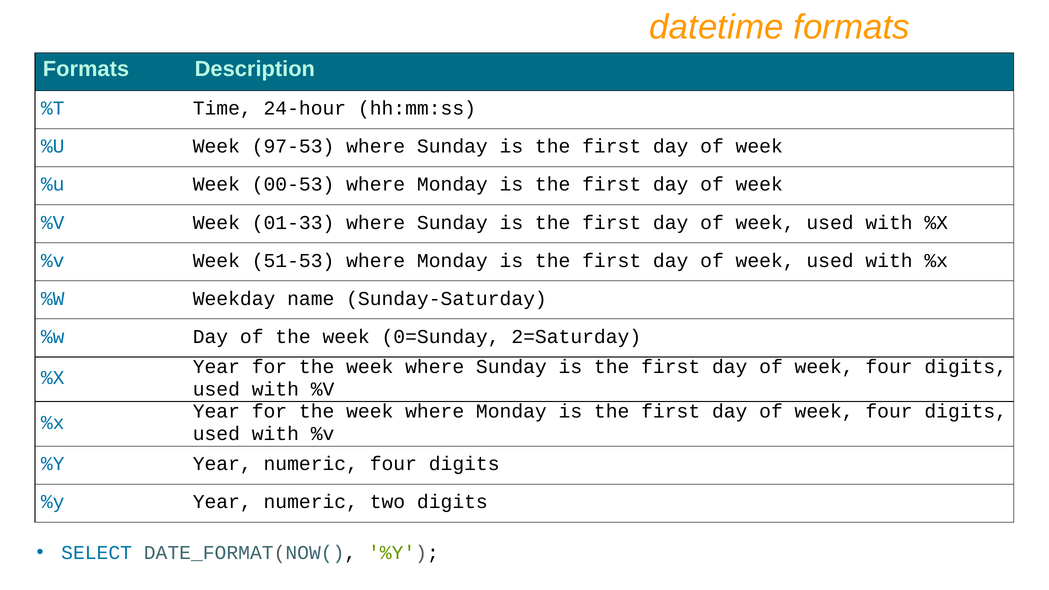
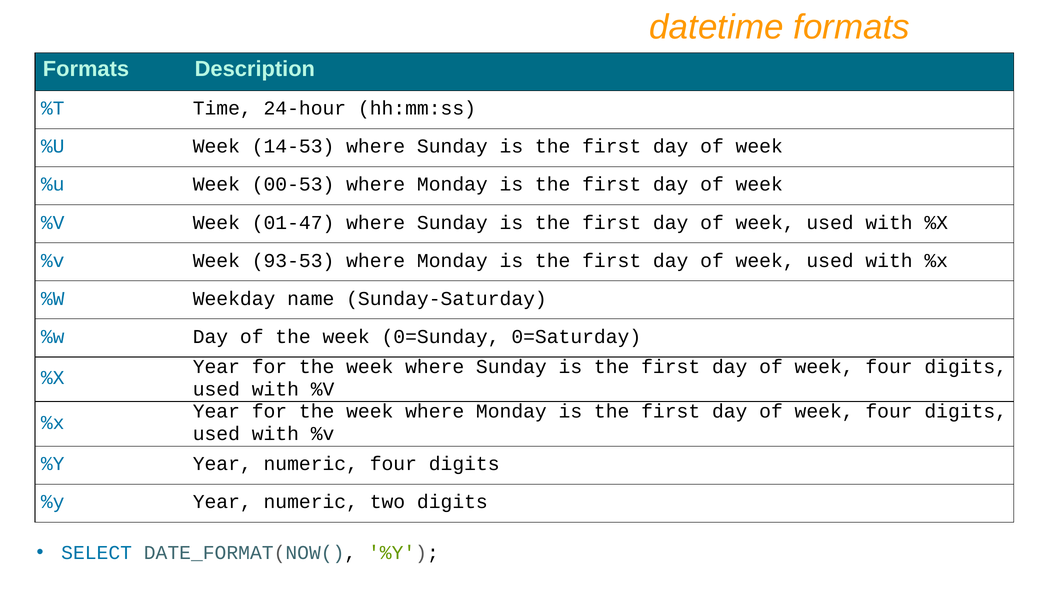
97-53: 97-53 -> 14-53
01-33: 01-33 -> 01-47
51-53: 51-53 -> 93-53
2=Saturday: 2=Saturday -> 0=Saturday
